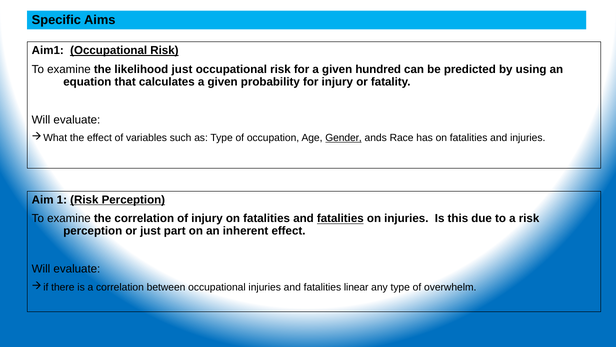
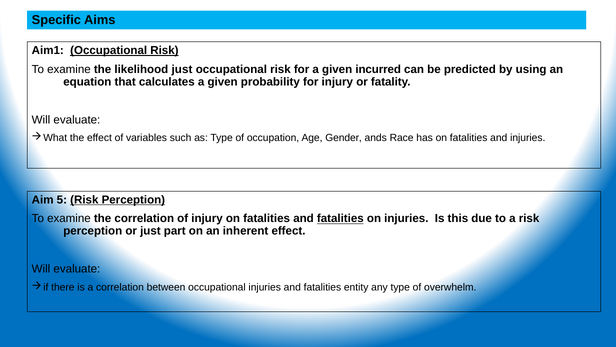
hundred: hundred -> incurred
Gender underline: present -> none
1: 1 -> 5
linear: linear -> entity
